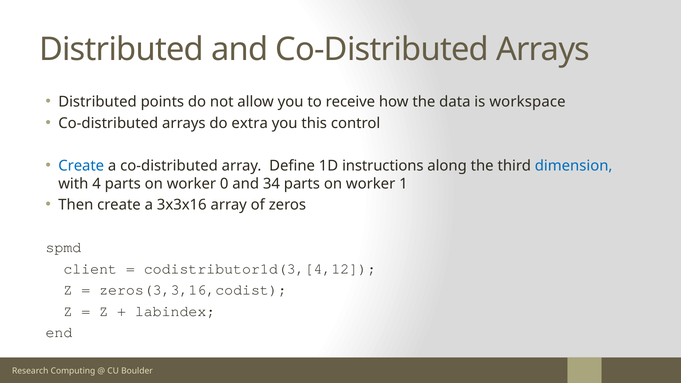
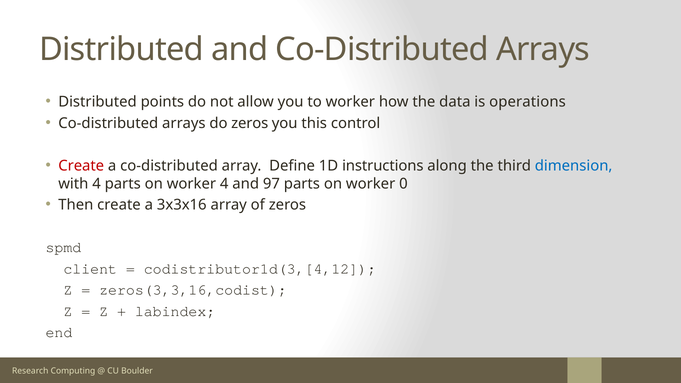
to receive: receive -> worker
workspace: workspace -> operations
do extra: extra -> zeros
Create at (81, 166) colour: blue -> red
worker 0: 0 -> 4
34: 34 -> 97
1: 1 -> 0
